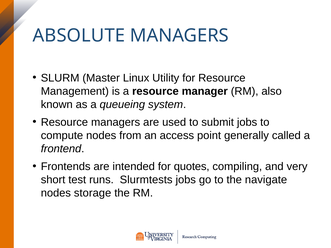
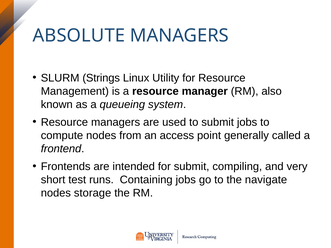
Master: Master -> Strings
for quotes: quotes -> submit
Slurmtests: Slurmtests -> Containing
